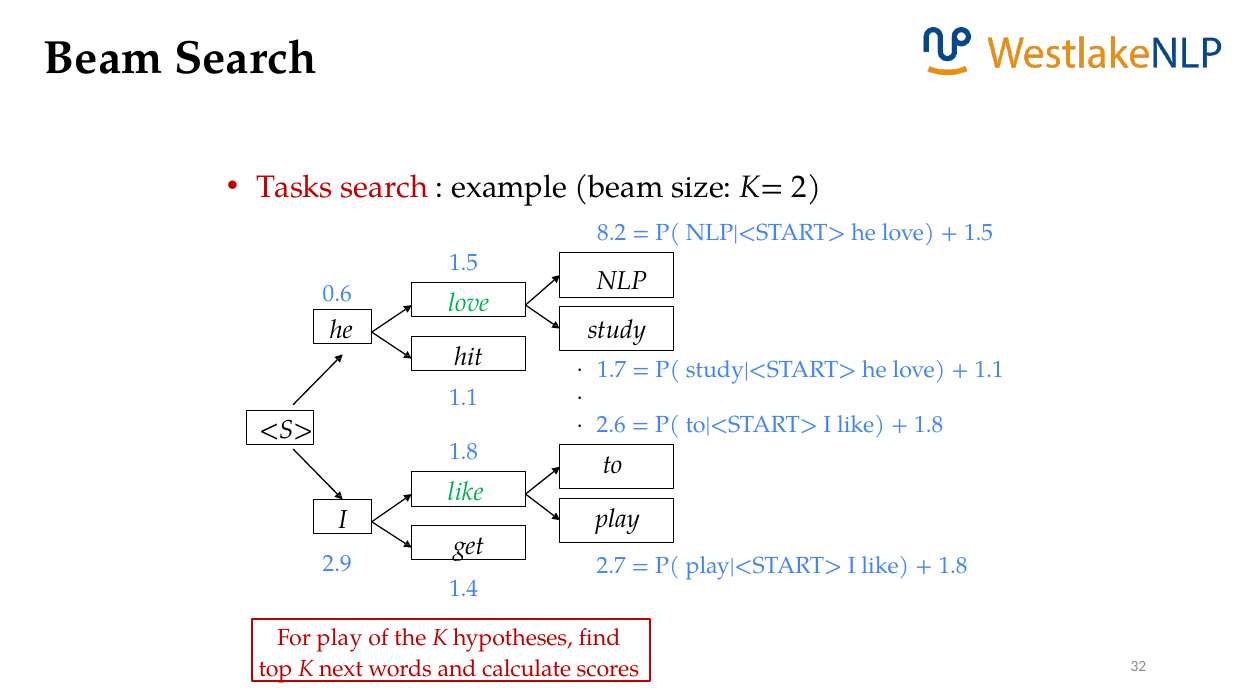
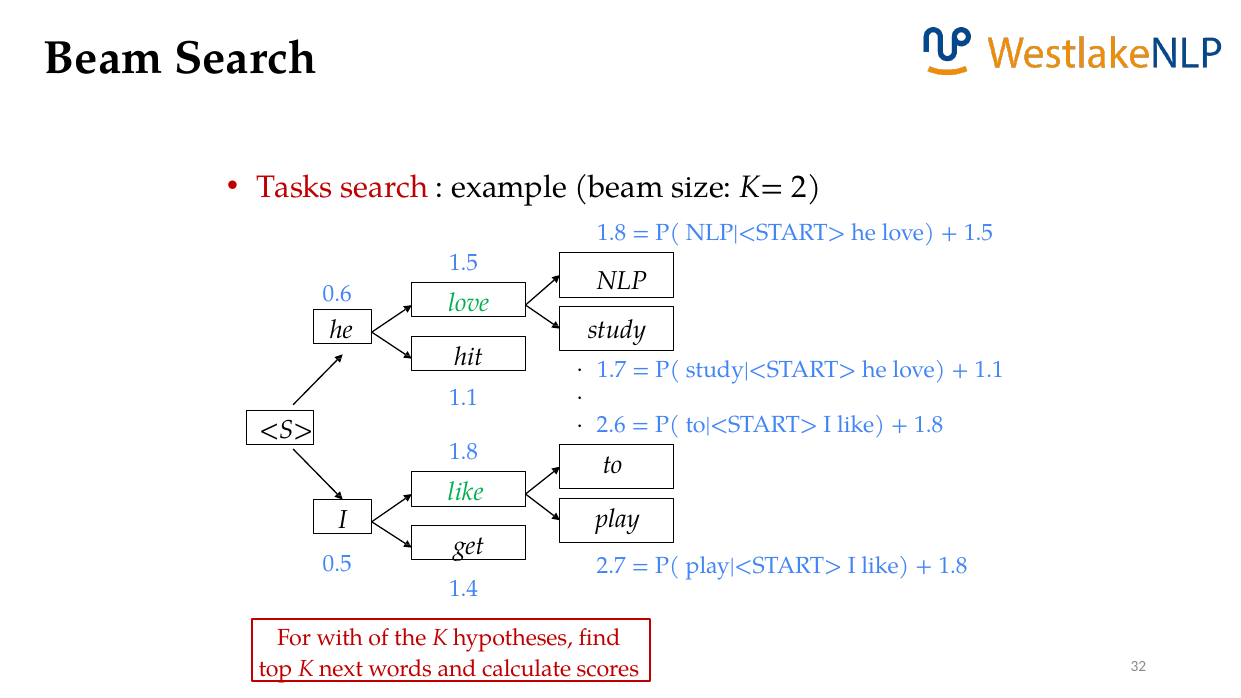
8.2 at (612, 233): 8.2 -> 1.8
2.9: 2.9 -> 0.5
For play: play -> with
